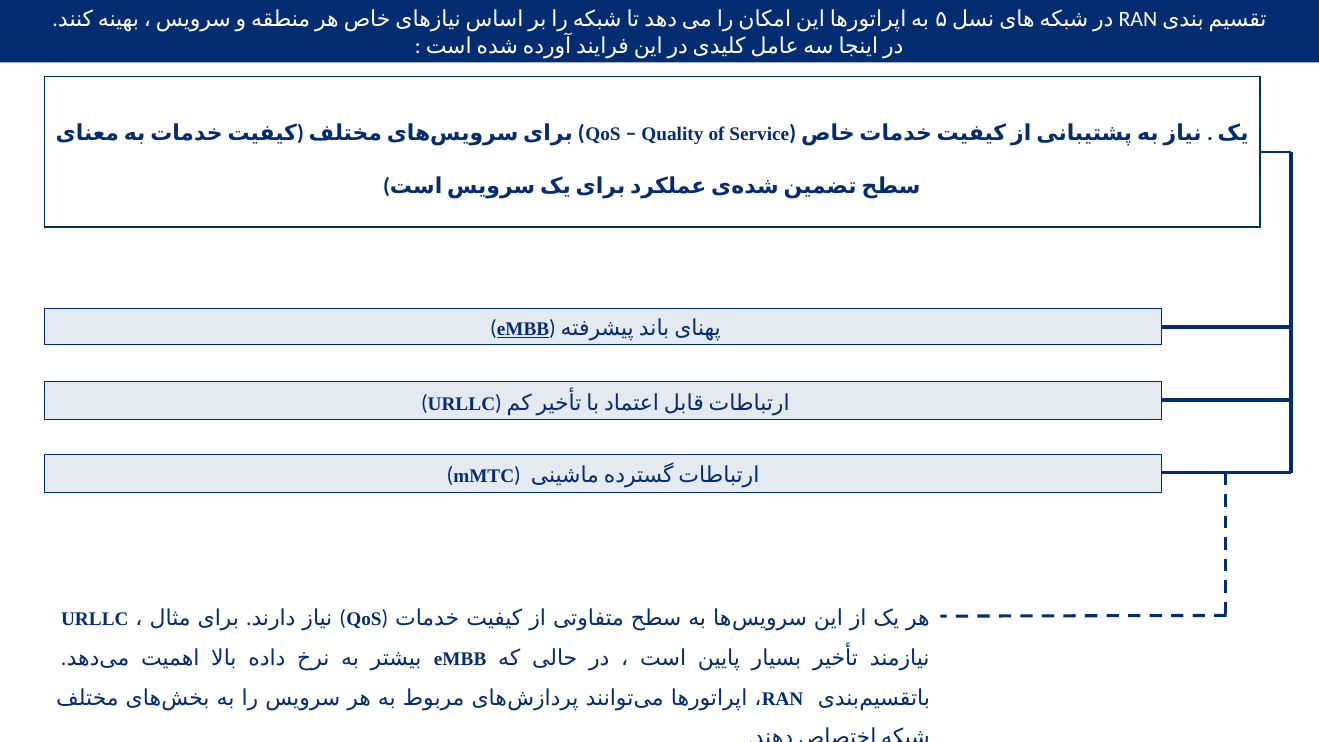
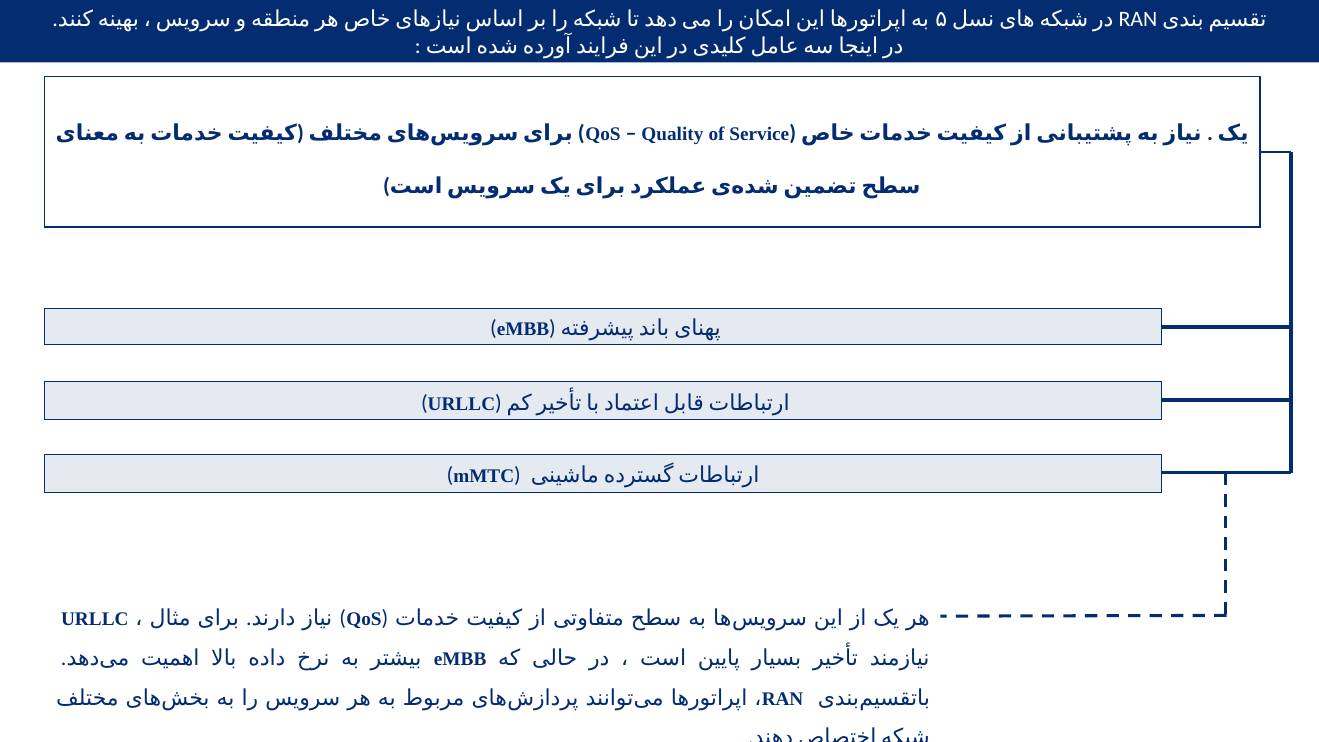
eMBB at (523, 329) underline: present -> none
